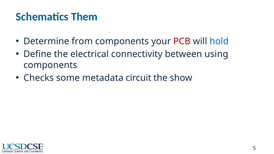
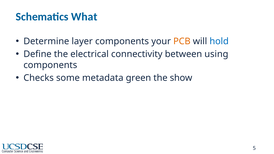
Them: Them -> What
from: from -> layer
PCB colour: red -> orange
circuit: circuit -> green
